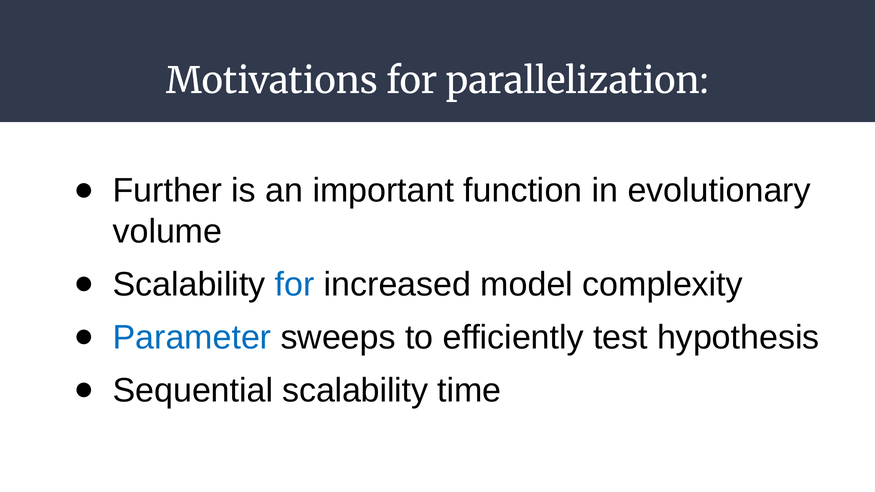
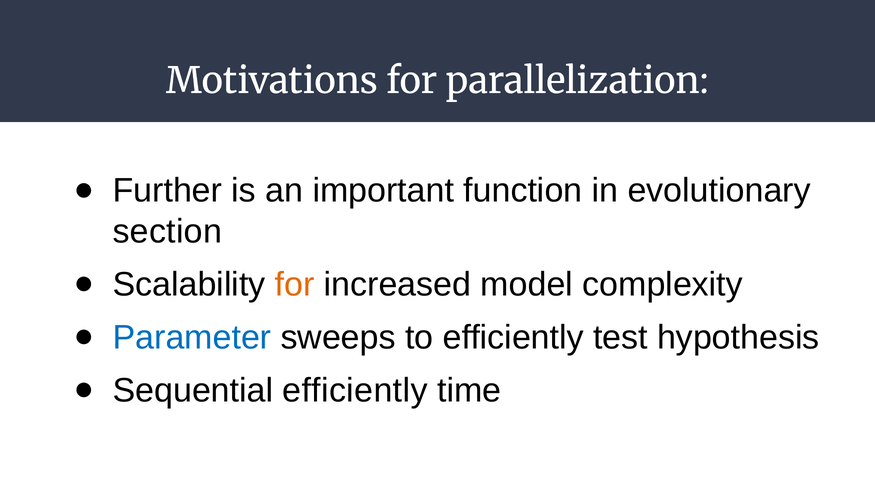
volume: volume -> section
for at (295, 285) colour: blue -> orange
Sequential scalability: scalability -> efficiently
